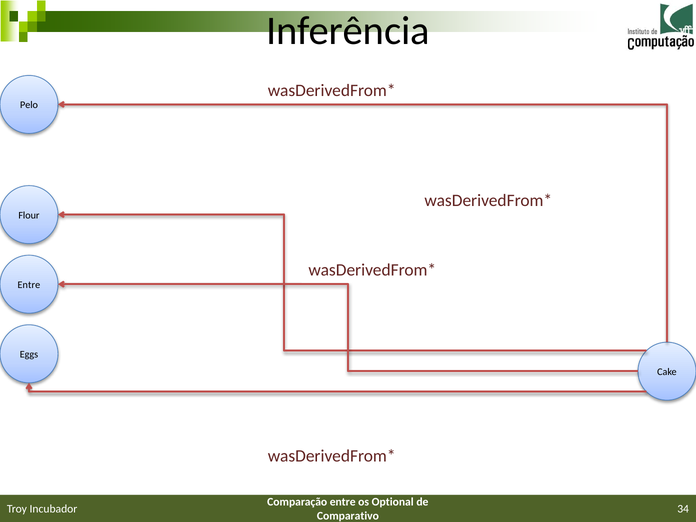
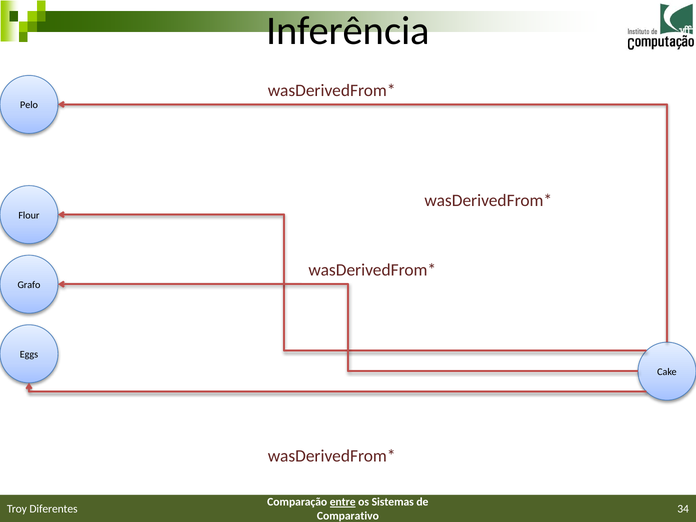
Entre at (29, 285): Entre -> Grafo
entre at (343, 502) underline: none -> present
Optional: Optional -> Sistemas
Incubador: Incubador -> Diferentes
